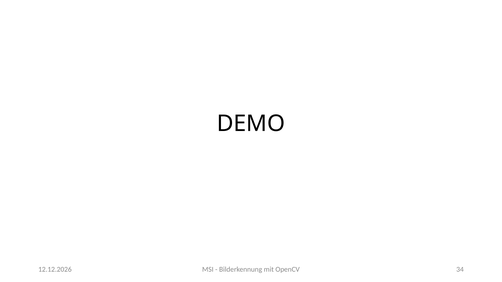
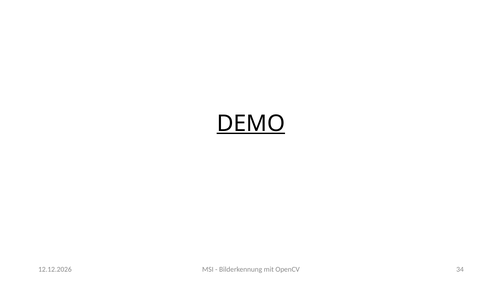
DEMO underline: none -> present
